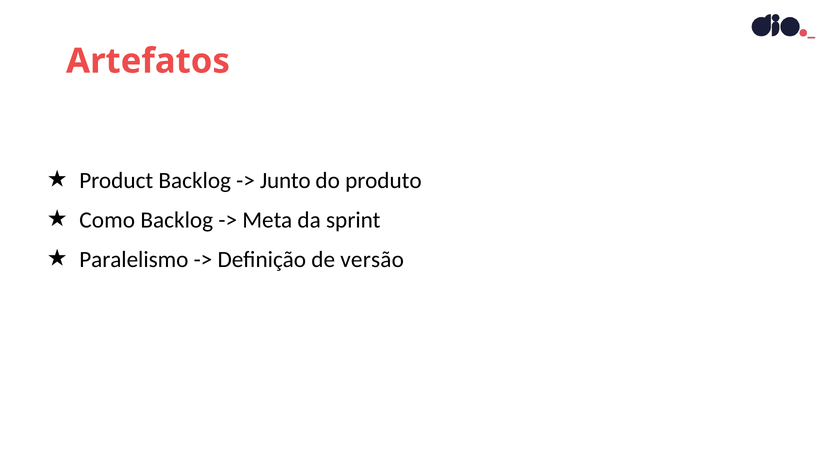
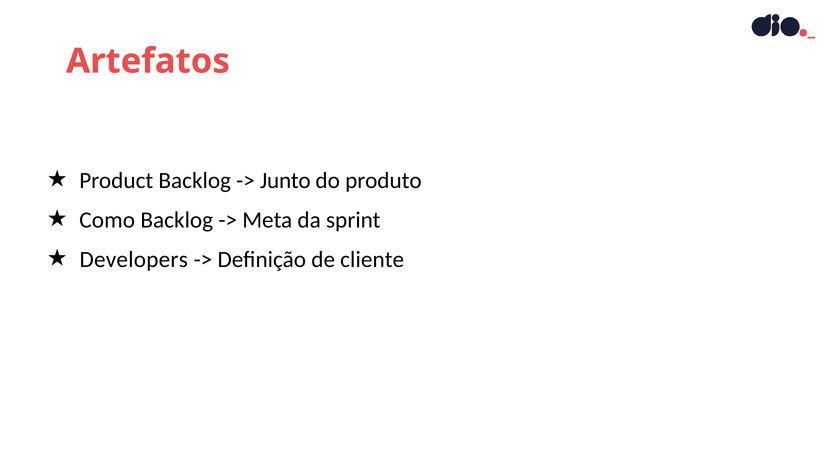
Paralelismo: Paralelismo -> Developers
versão: versão -> cliente
